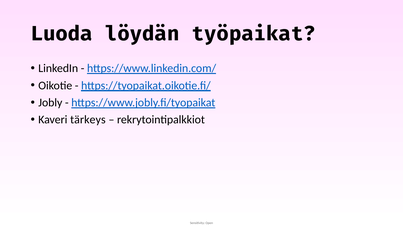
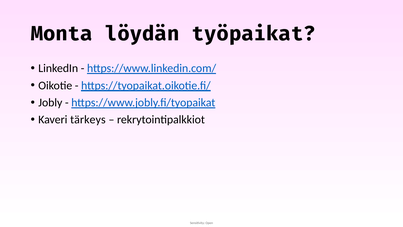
Luoda: Luoda -> Monta
